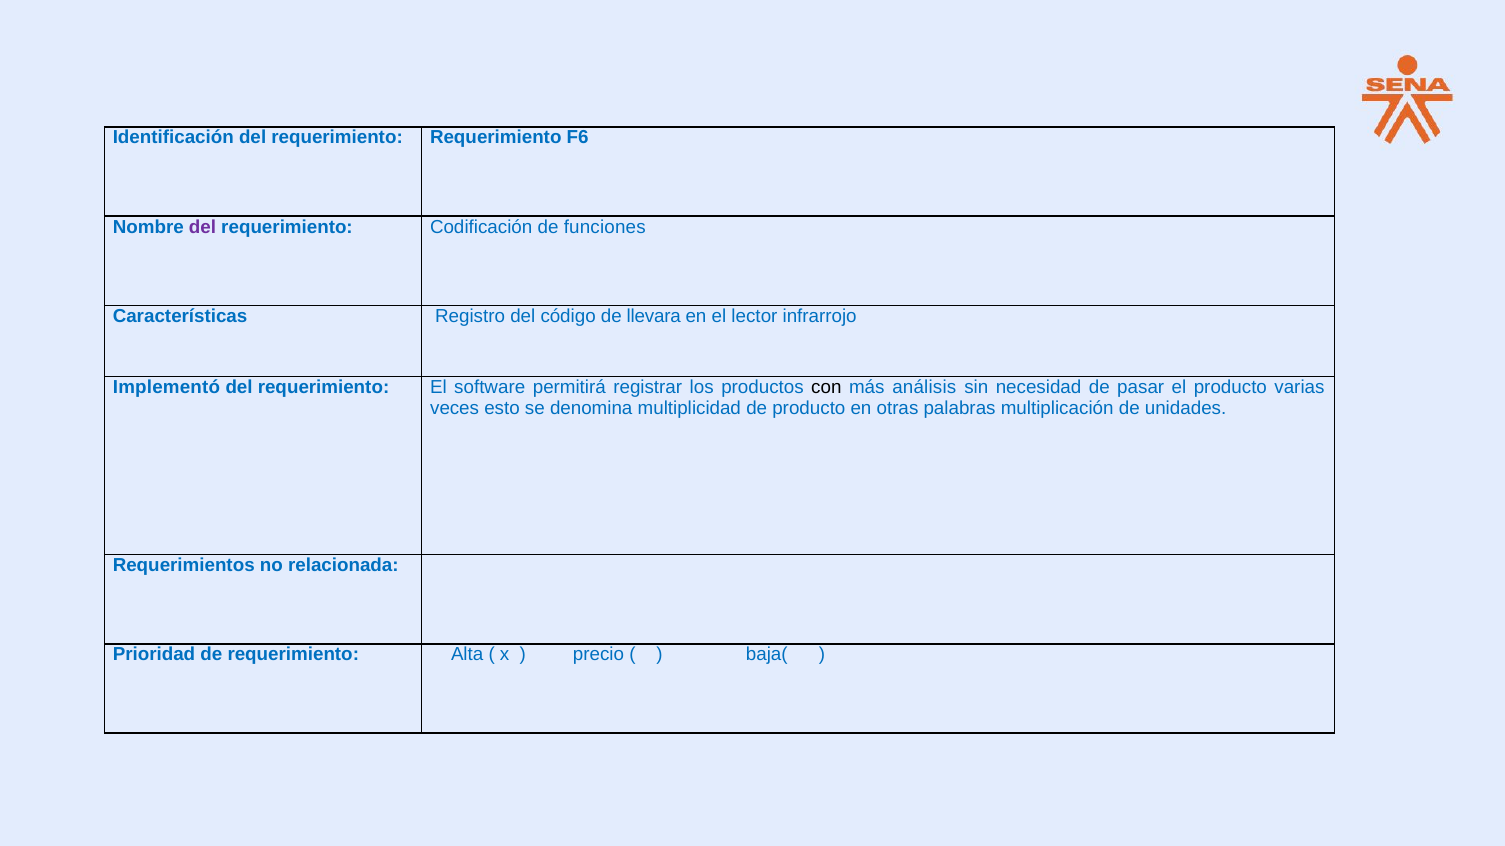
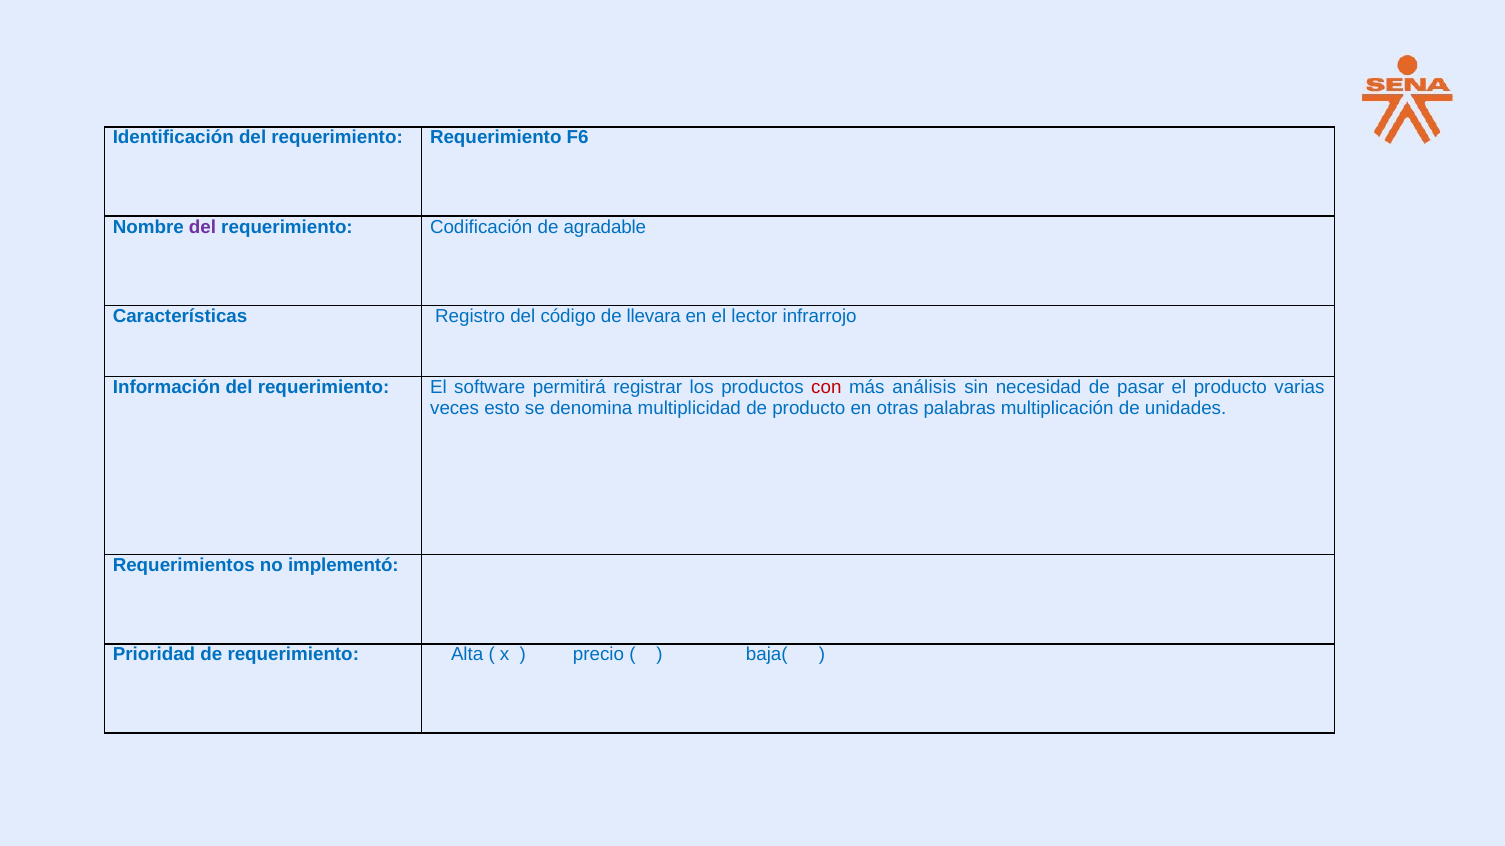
funciones: funciones -> agradable
Implementó: Implementó -> Información
con colour: black -> red
relacionada: relacionada -> implementó
